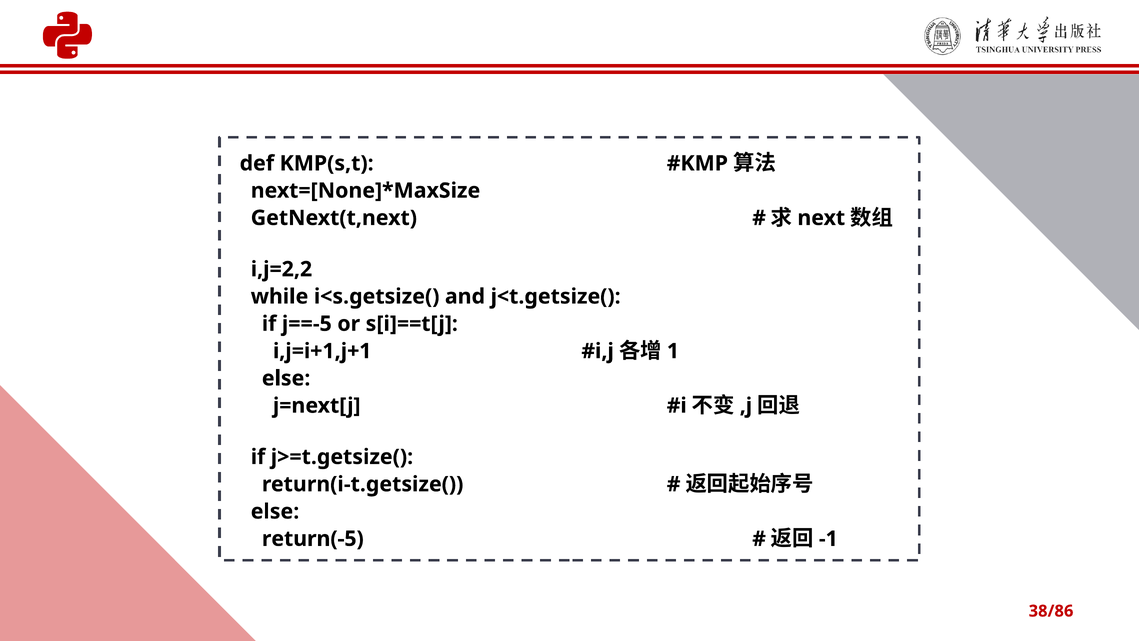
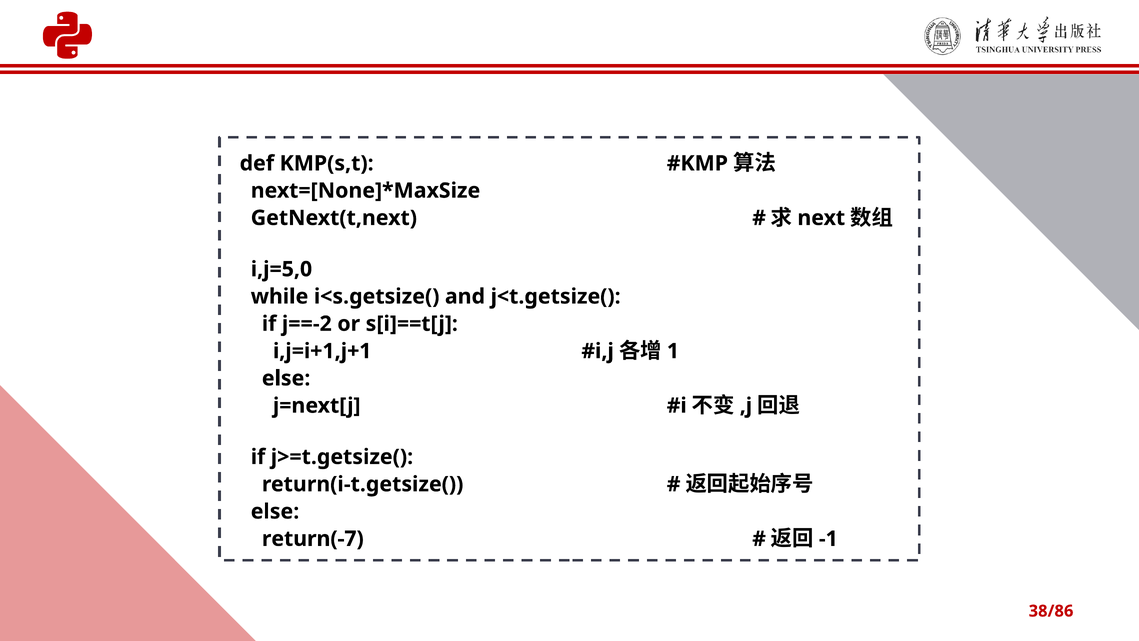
i,j=2,2: i,j=2,2 -> i,j=5,0
j==-5: j==-5 -> j==-2
return(-5: return(-5 -> return(-7
